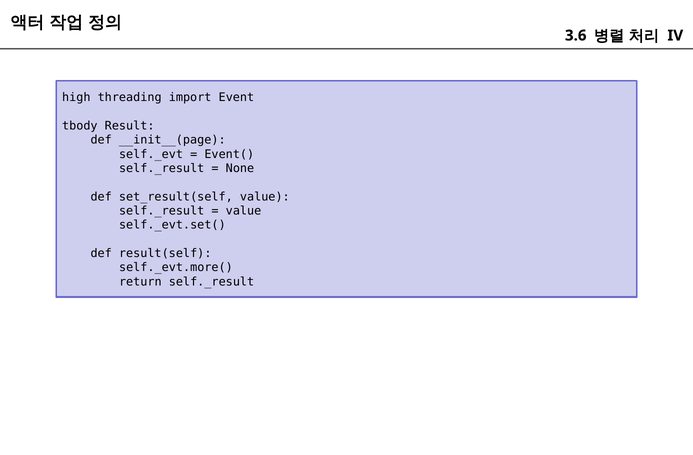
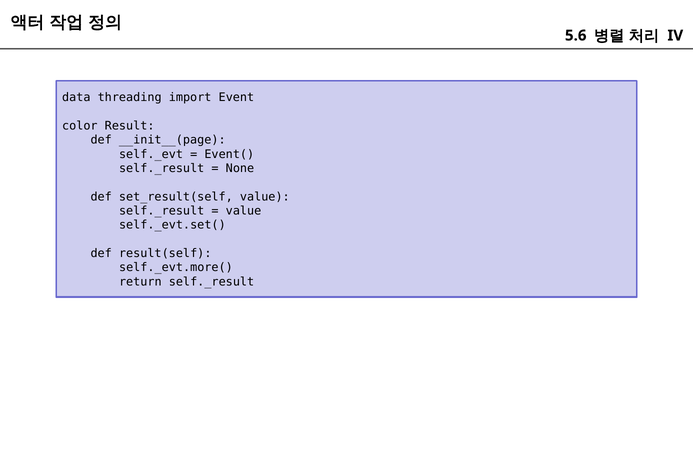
3.6: 3.6 -> 5.6
high: high -> data
tbody: tbody -> color
